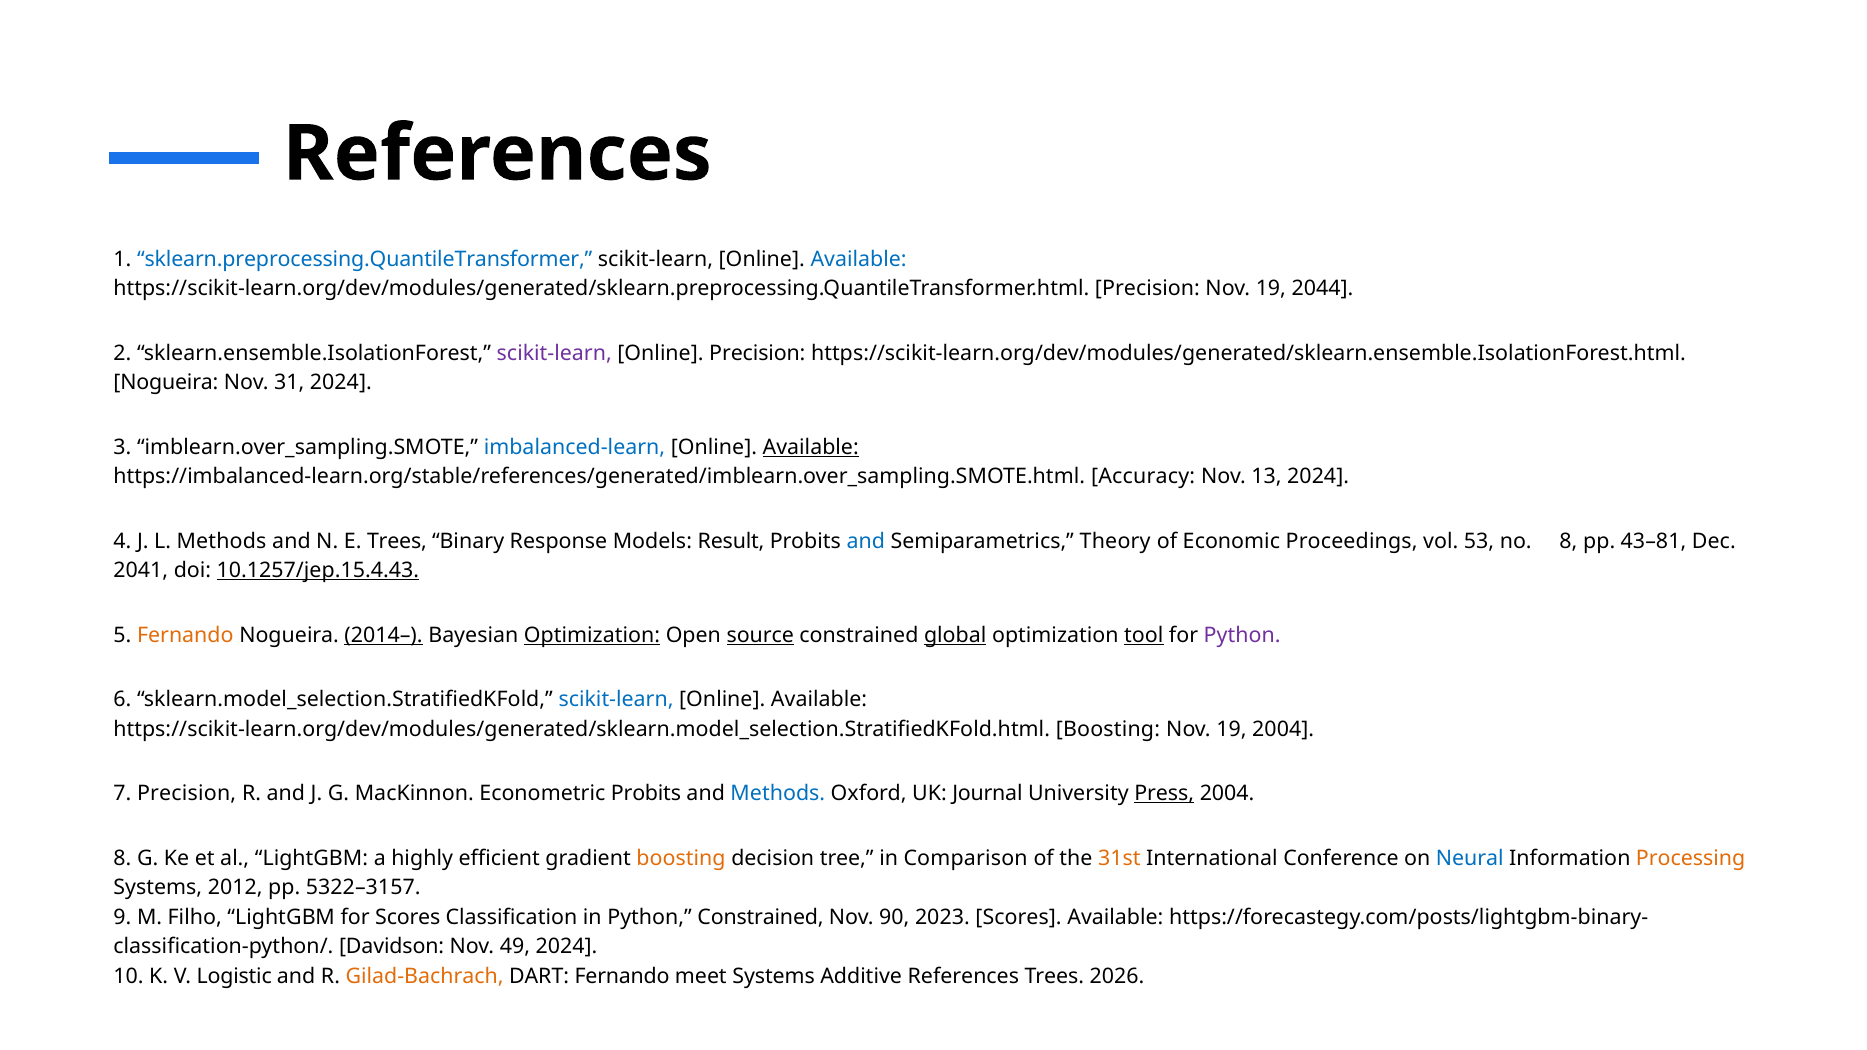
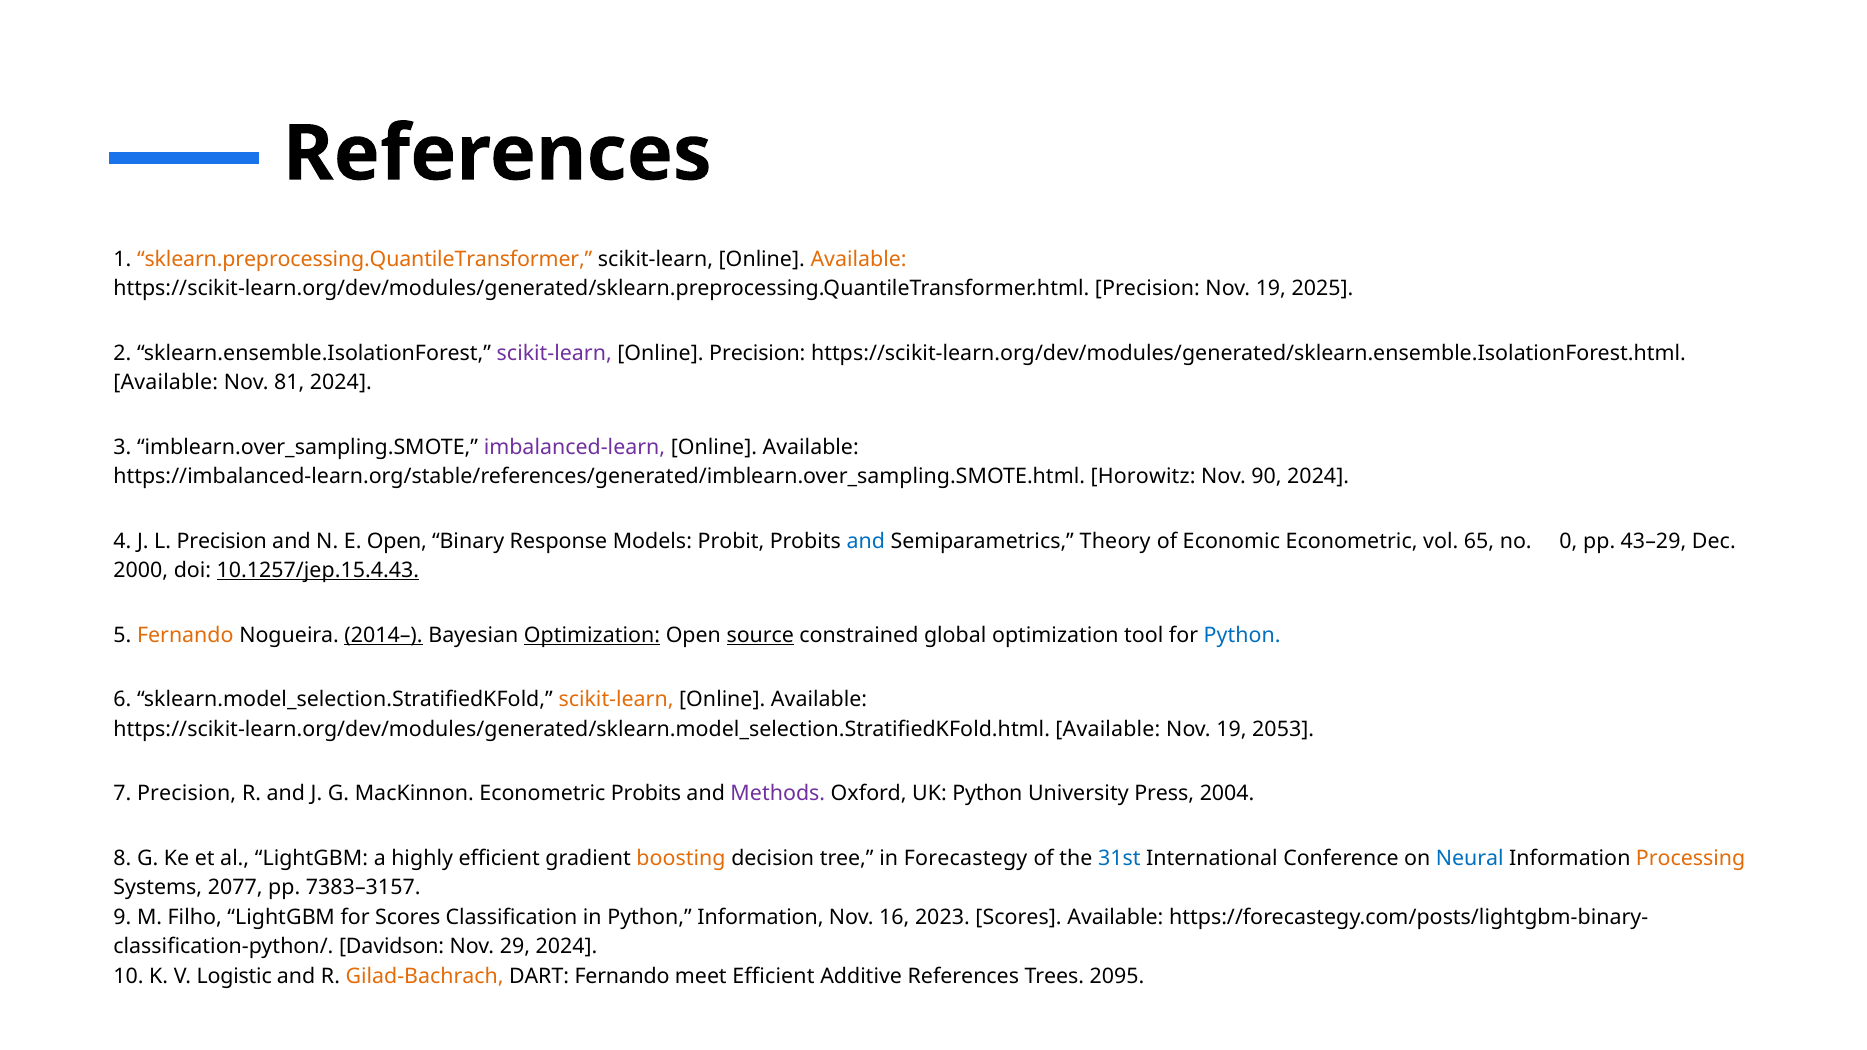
sklearn.preprocessing.QuantileTransformer colour: blue -> orange
Available at (859, 259) colour: blue -> orange
2044: 2044 -> 2025
Nogueira at (166, 383): Nogueira -> Available
31: 31 -> 81
imbalanced-learn colour: blue -> purple
Available at (811, 447) underline: present -> none
Accuracy: Accuracy -> Horowitz
13: 13 -> 90
L Methods: Methods -> Precision
E Trees: Trees -> Open
Result: Result -> Probit
Economic Proceedings: Proceedings -> Econometric
53: 53 -> 65
no 8: 8 -> 0
43–81: 43–81 -> 43–29
2041: 2041 -> 2000
global underline: present -> none
tool underline: present -> none
Python at (1242, 635) colour: purple -> blue
scikit-learn at (616, 700) colour: blue -> orange
https://scikit-learn.org/dev/modules/generated/sklearn.model_selection.StratifiedKFold.html Boosting: Boosting -> Available
19 2004: 2004 -> 2053
Methods at (778, 794) colour: blue -> purple
UK Journal: Journal -> Python
Press underline: present -> none
Comparison: Comparison -> Forecastegy
31st colour: orange -> blue
2012: 2012 -> 2077
5322–3157: 5322–3157 -> 7383–3157
Python Constrained: Constrained -> Information
90: 90 -> 16
49: 49 -> 29
meet Systems: Systems -> Efficient
2026: 2026 -> 2095
